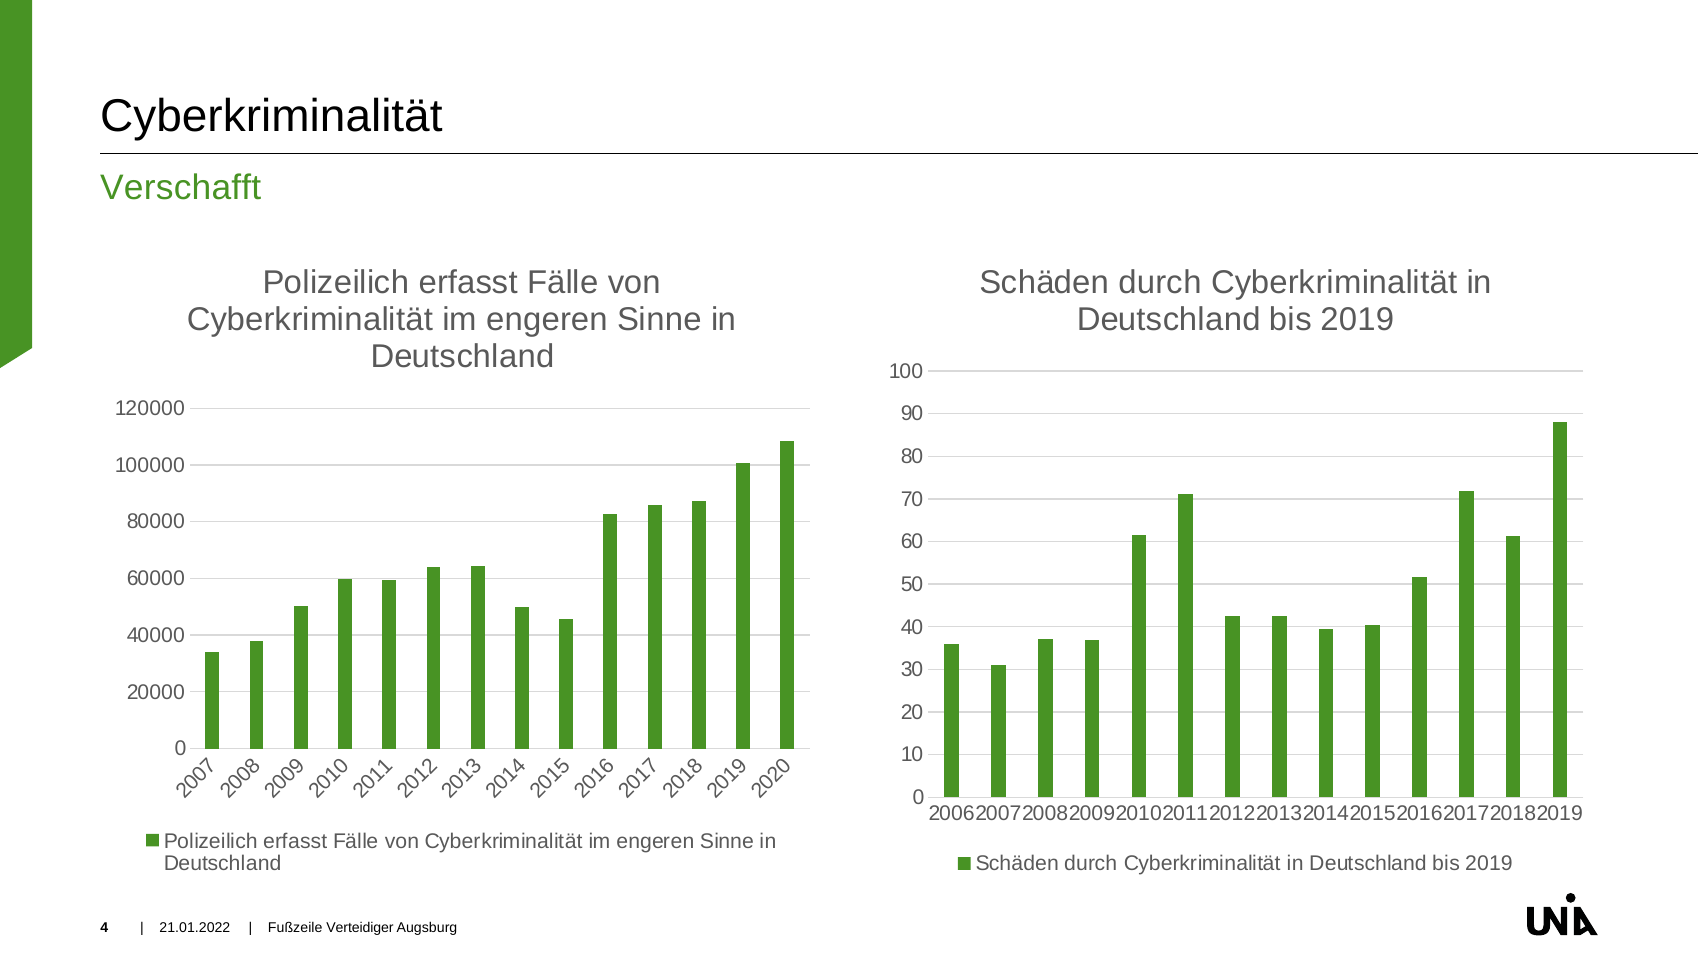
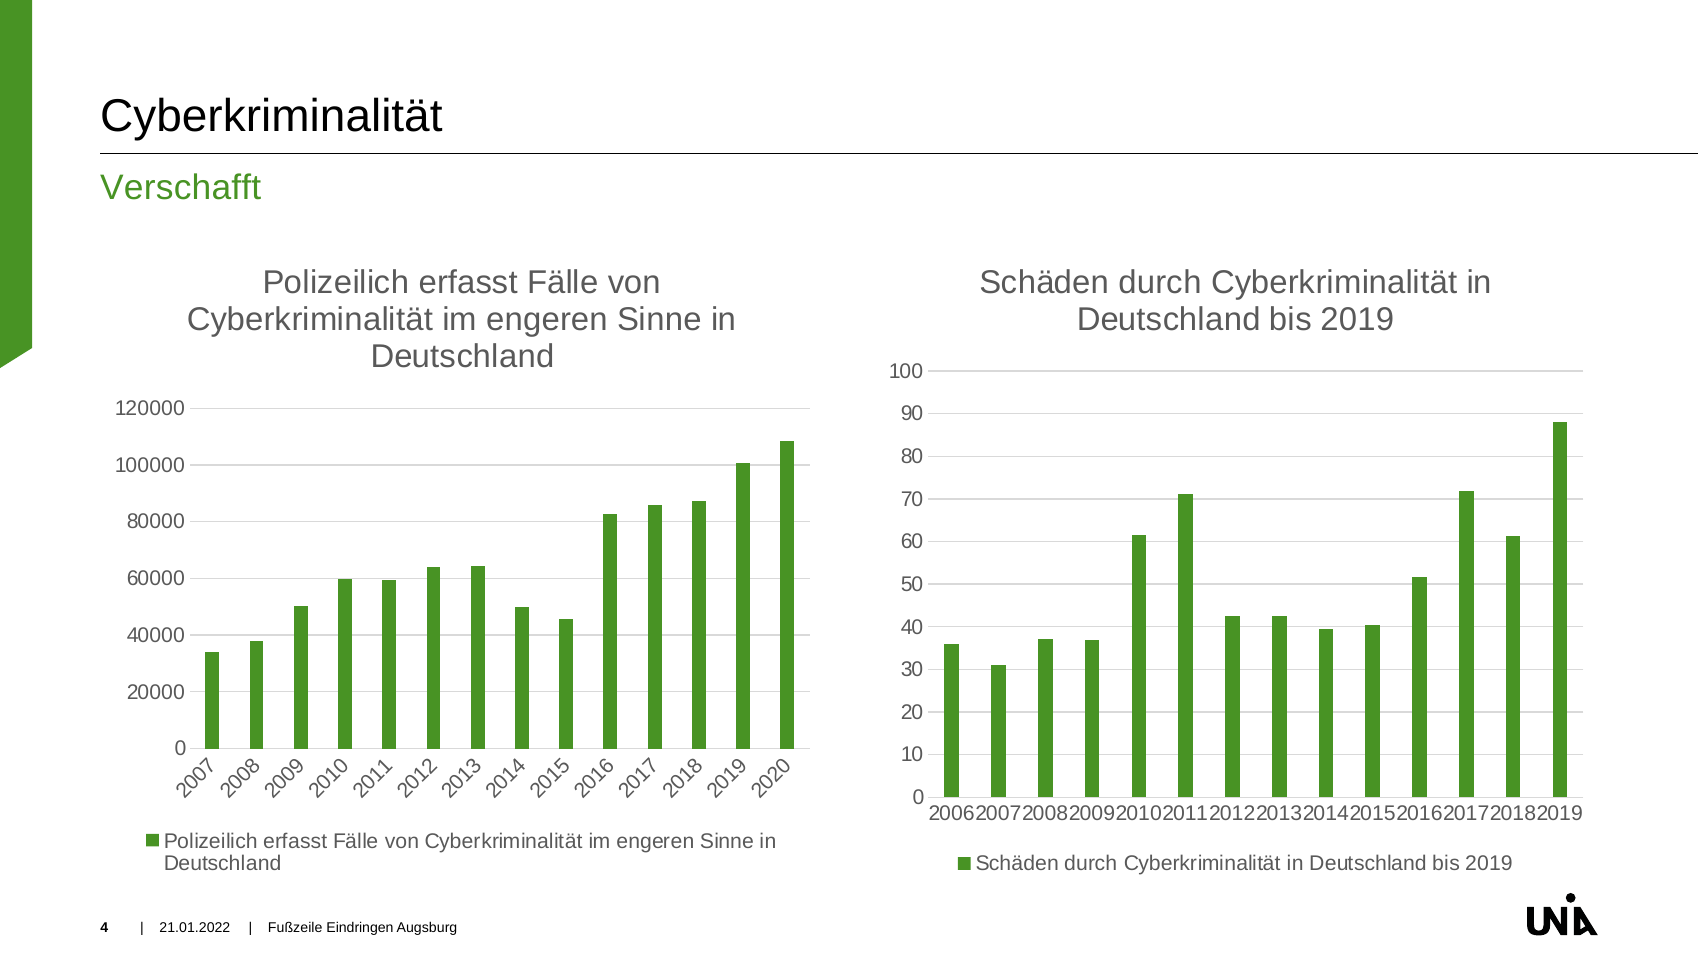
Verteidiger: Verteidiger -> Eindringen
